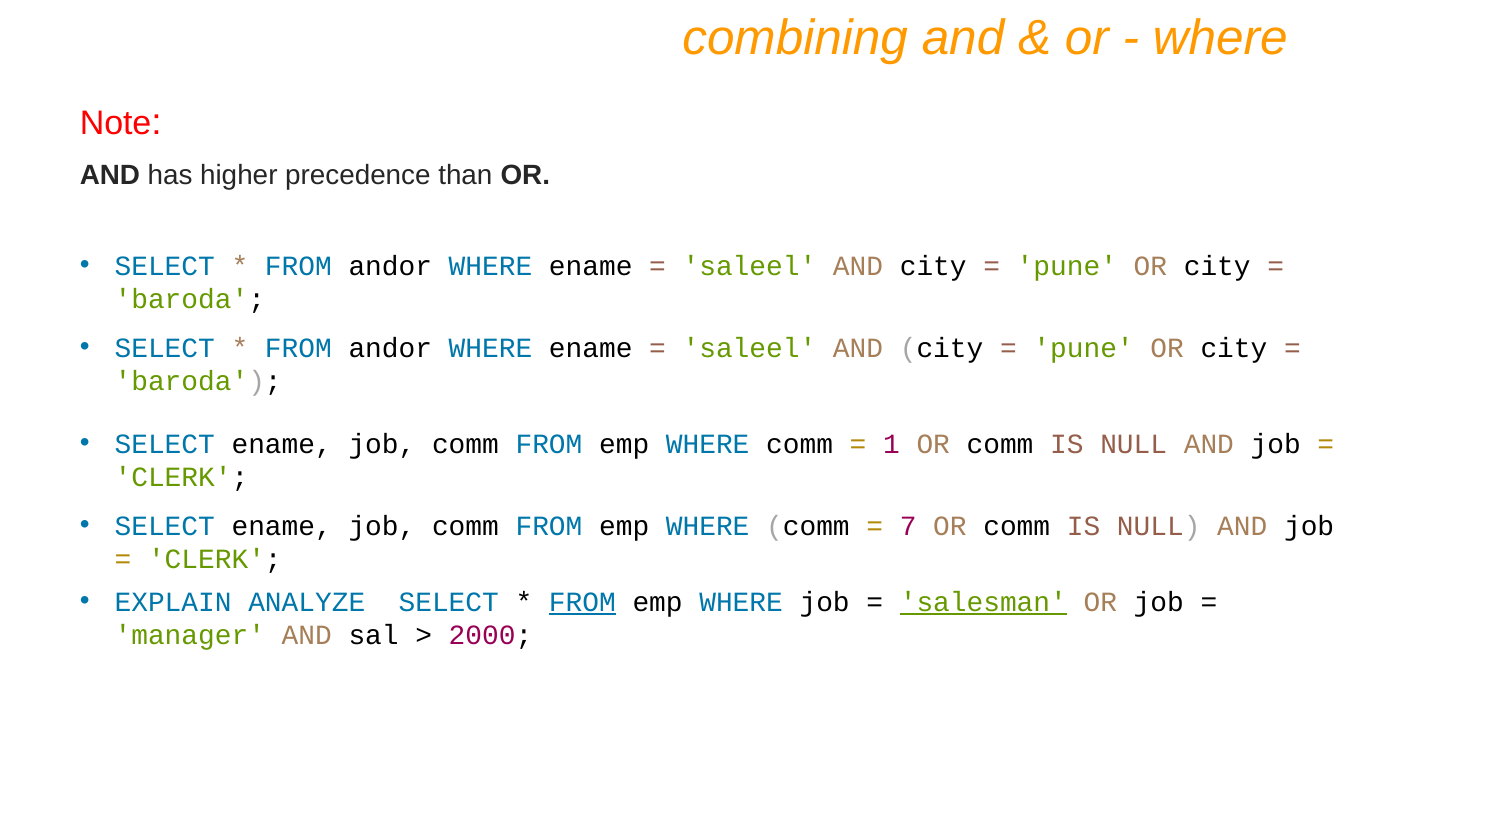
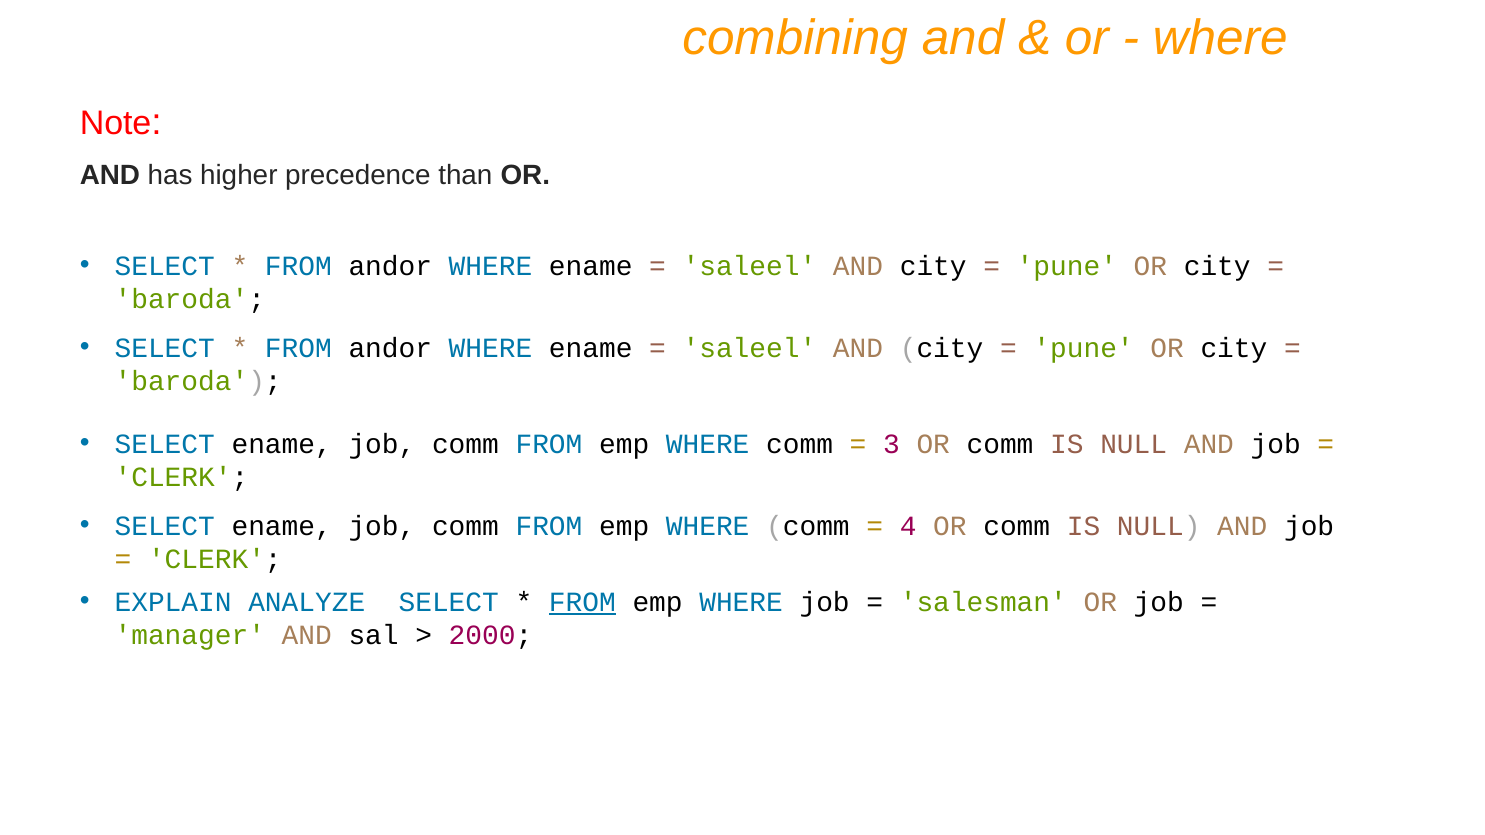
1: 1 -> 3
7: 7 -> 4
salesman underline: present -> none
